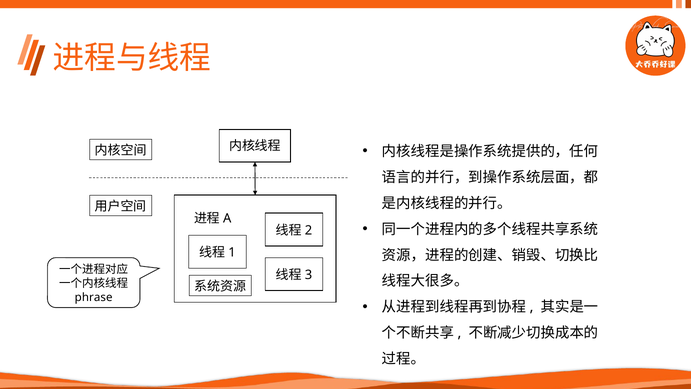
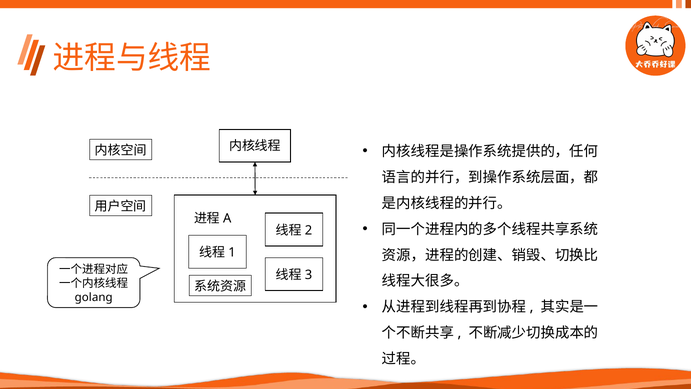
phrase: phrase -> golang
